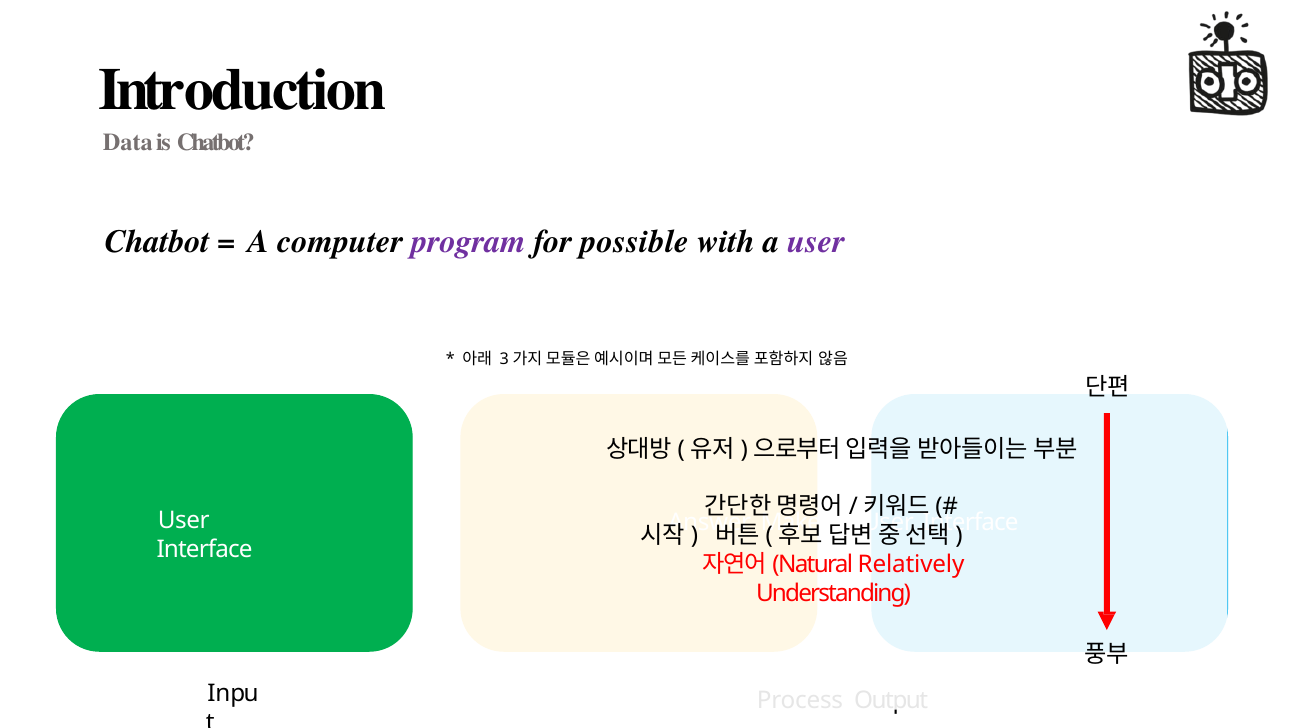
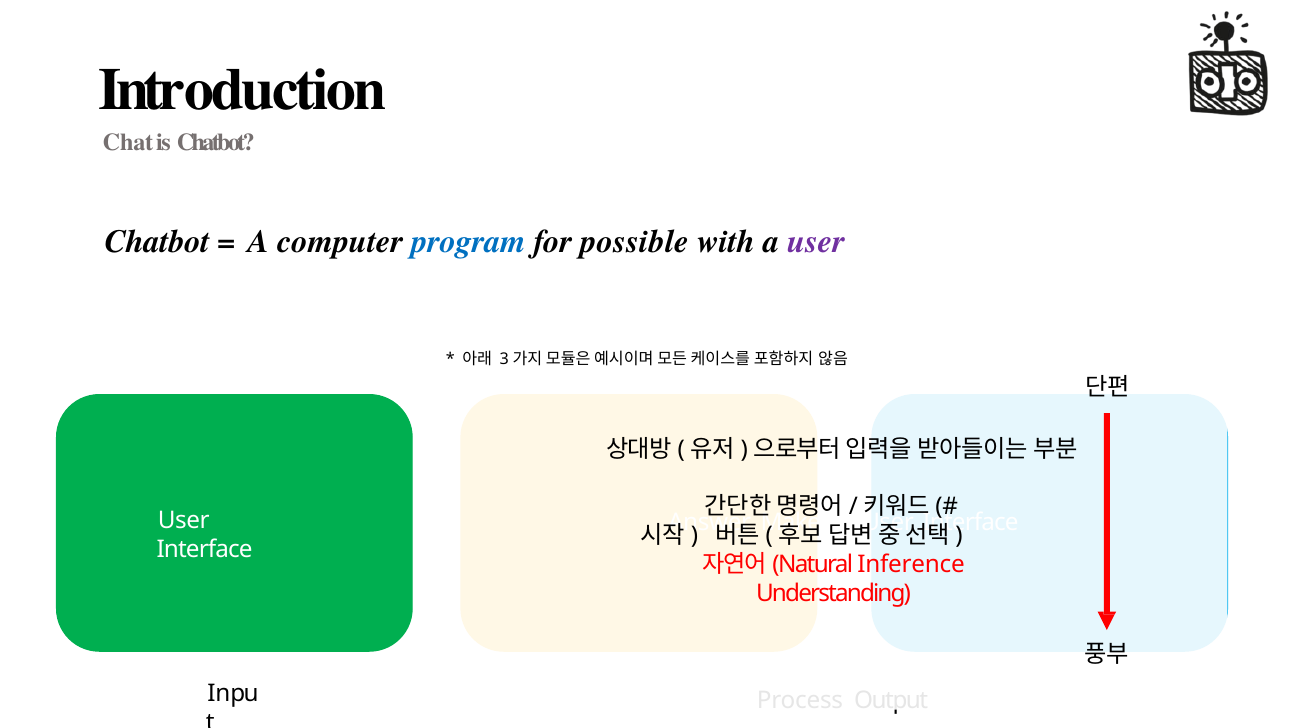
Data: Data -> Chat
program colour: purple -> blue
Relatively: Relatively -> Inference
